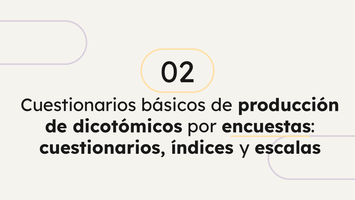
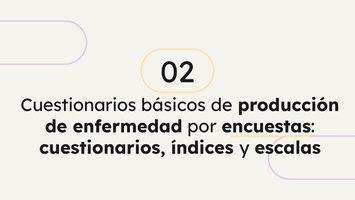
dicotómicos: dicotómicos -> enfermedad
